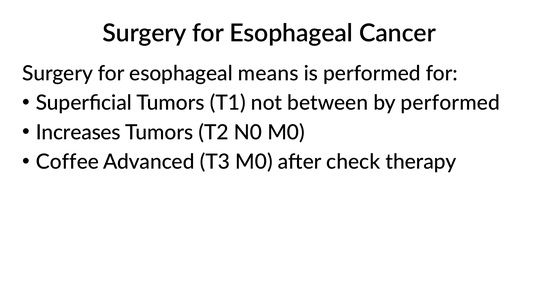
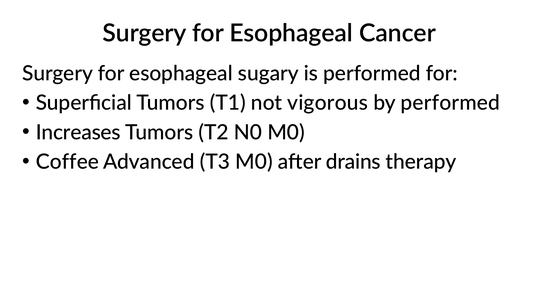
means: means -> sugary
between: between -> vigorous
check: check -> drains
